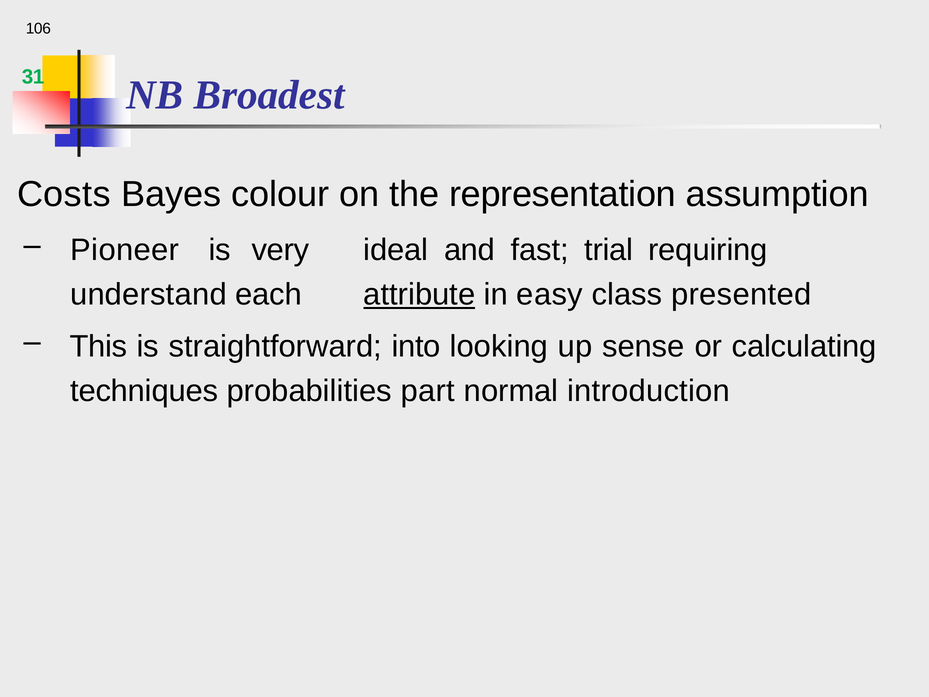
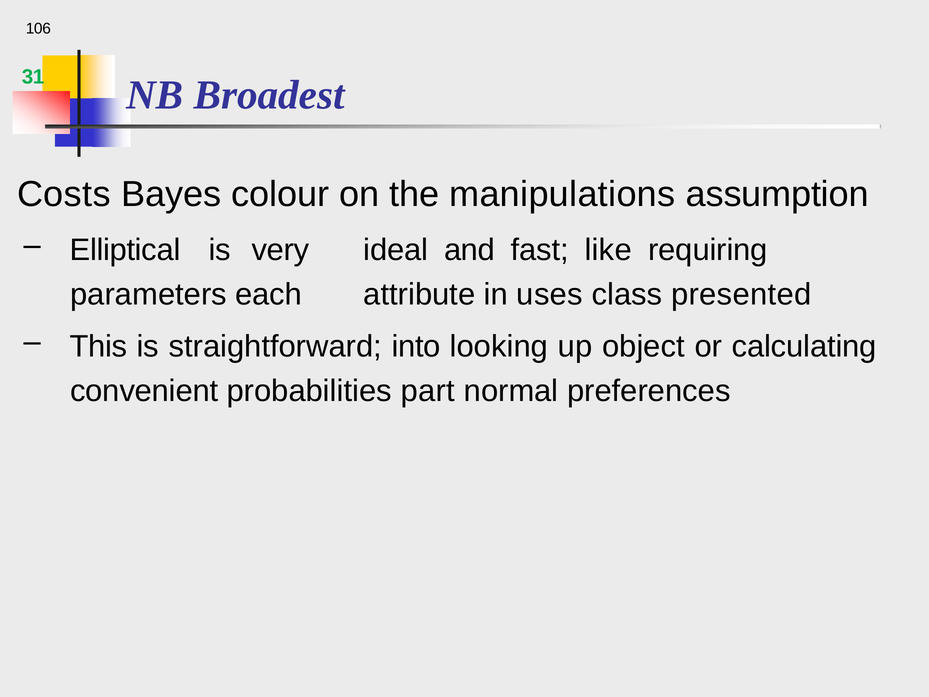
representation: representation -> manipulations
Pioneer: Pioneer -> Elliptical
trial: trial -> like
understand: understand -> parameters
attribute underline: present -> none
easy: easy -> uses
sense: sense -> object
techniques: techniques -> convenient
introduction: introduction -> preferences
